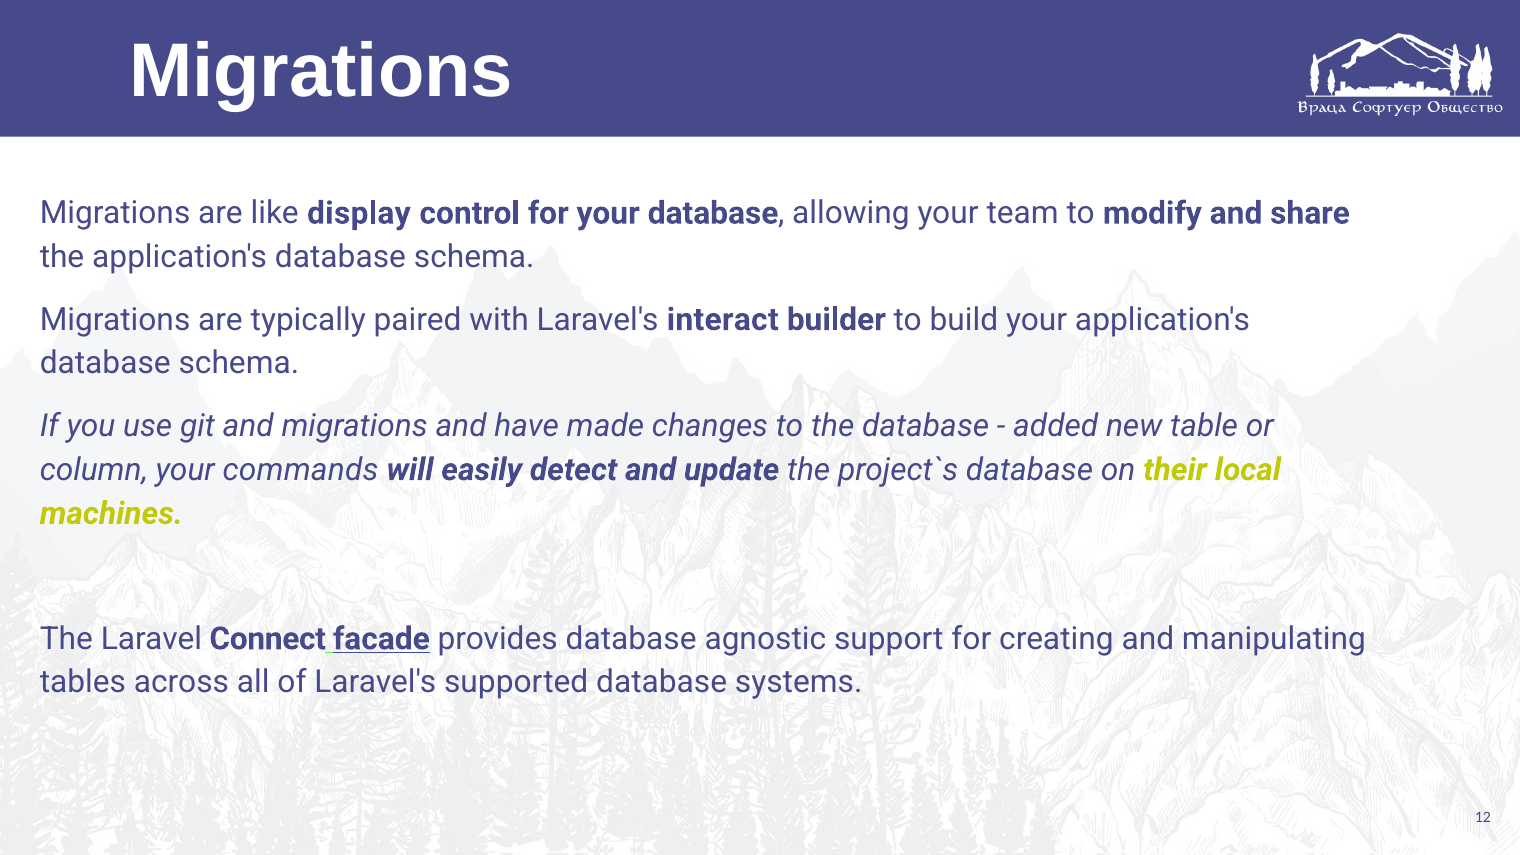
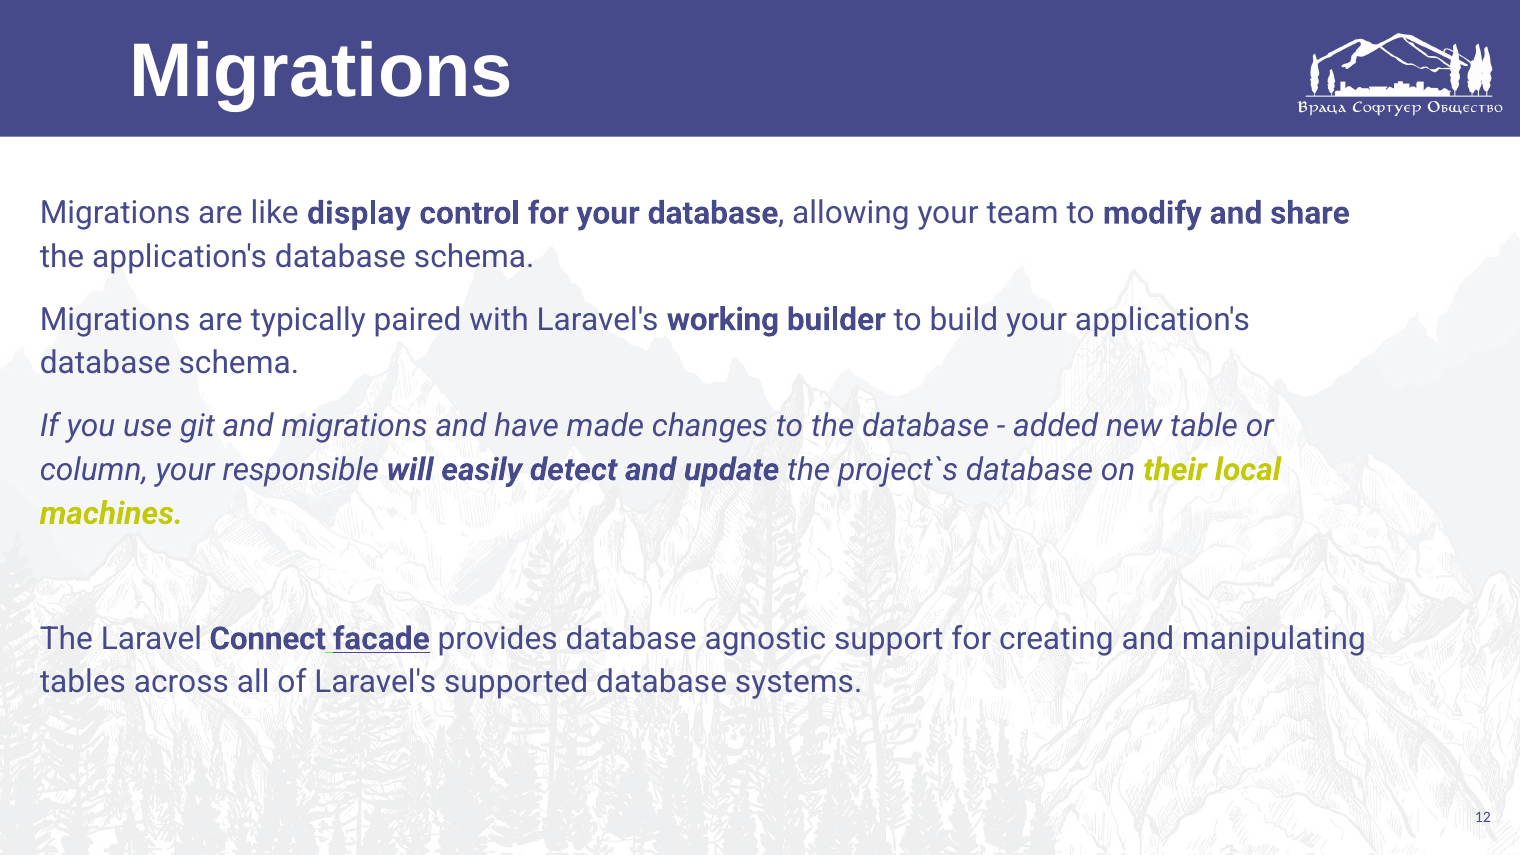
interact: interact -> working
commands: commands -> responsible
